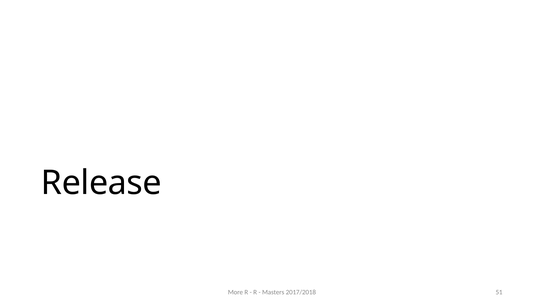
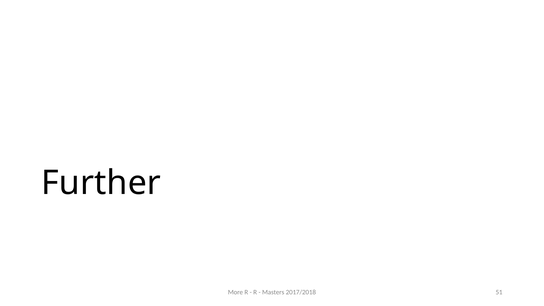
Release: Release -> Further
